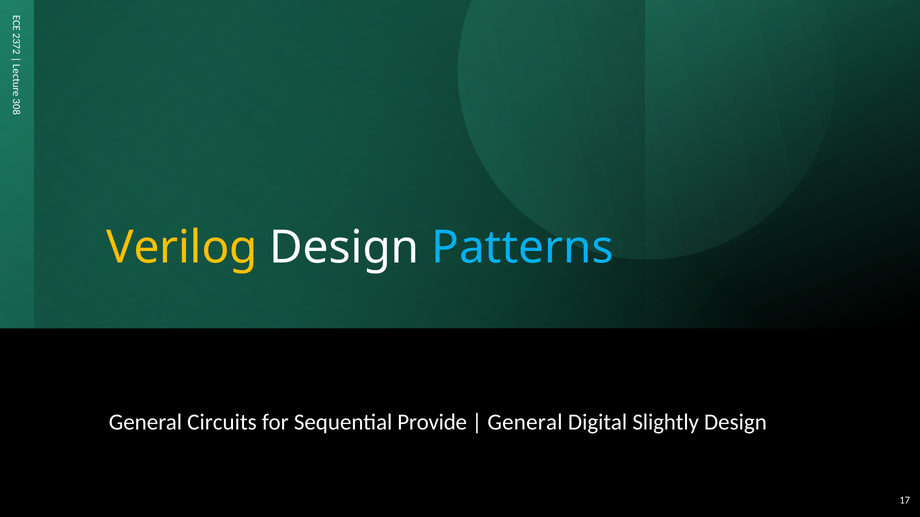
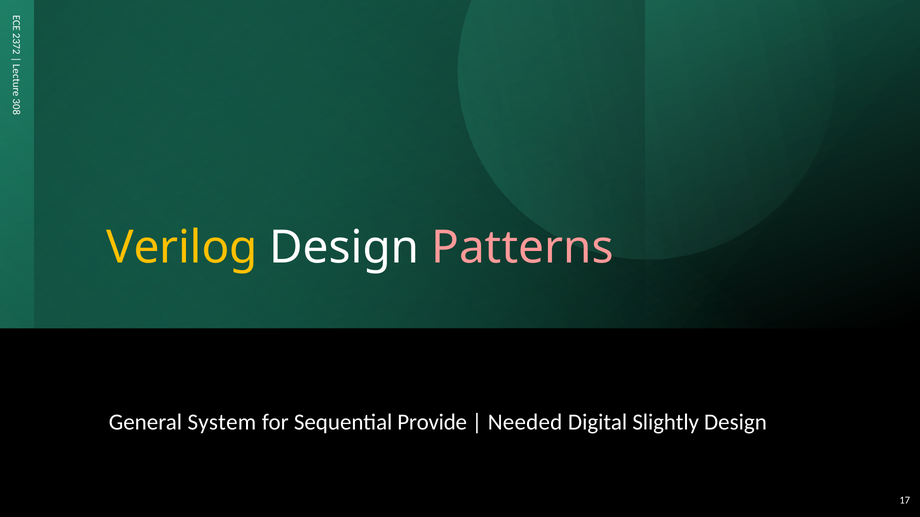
Patterns colour: light blue -> pink
Circuits: Circuits -> System
General at (525, 422): General -> Needed
